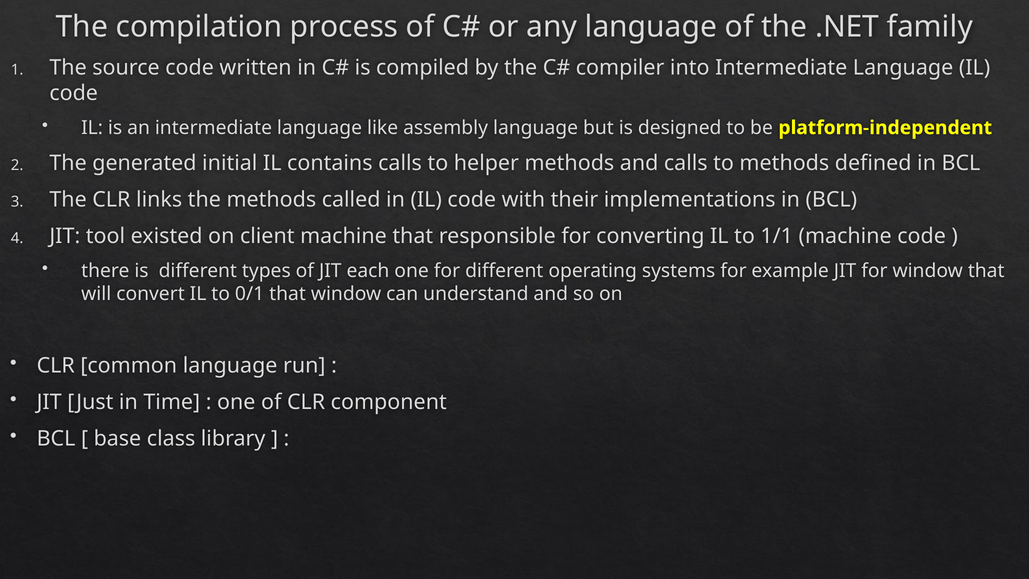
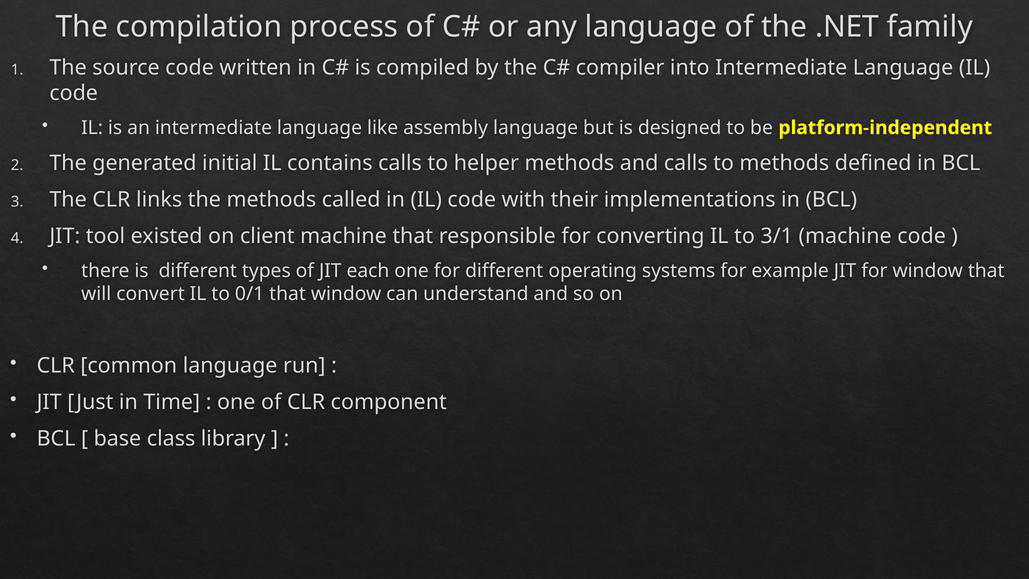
1/1: 1/1 -> 3/1
